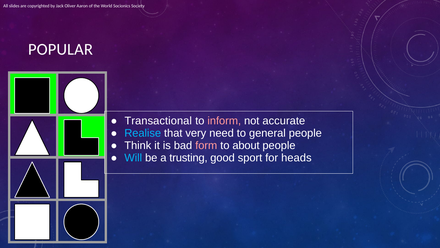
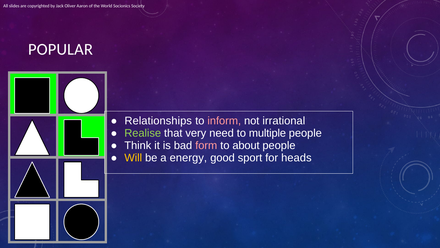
Transactional: Transactional -> Relationships
accurate: accurate -> irrational
Realise colour: light blue -> light green
general: general -> multiple
Will colour: light blue -> yellow
trusting: trusting -> energy
